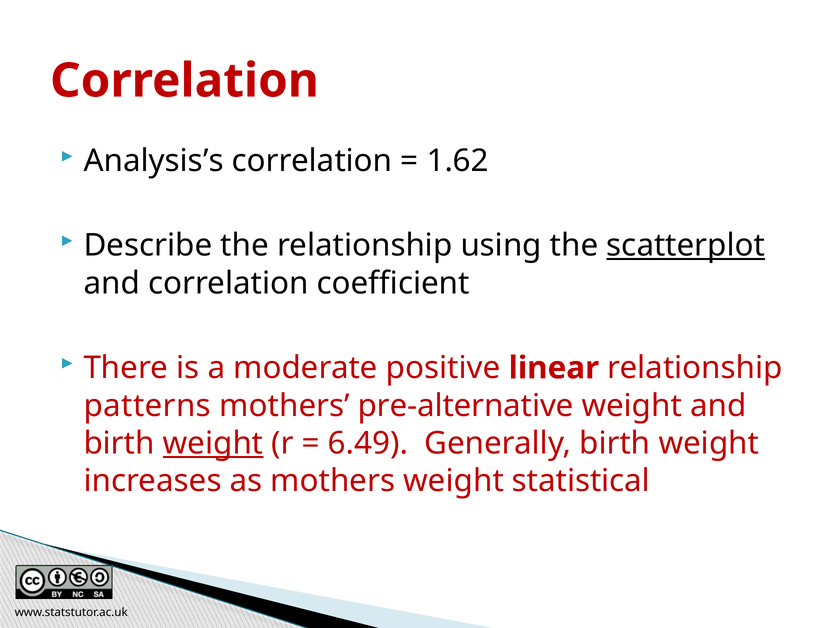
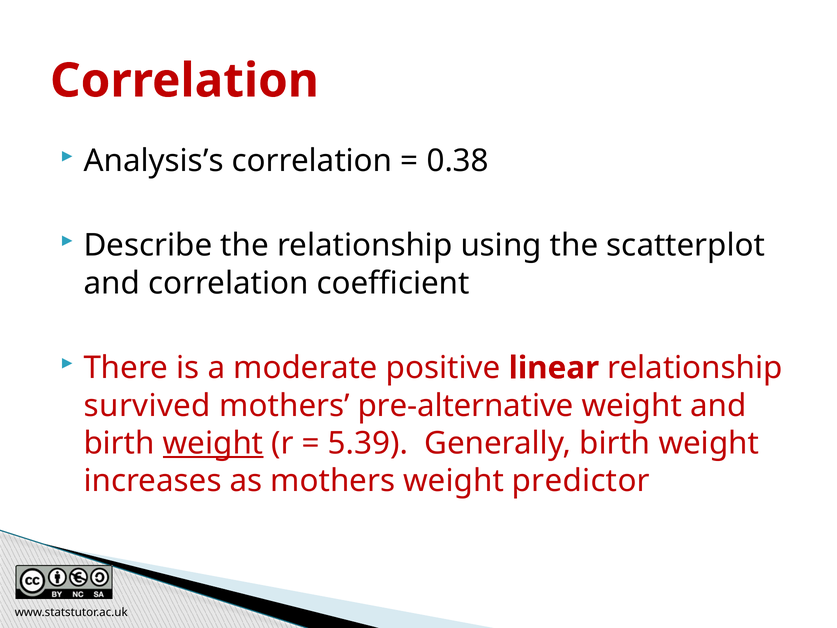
1.62: 1.62 -> 0.38
scatterplot underline: present -> none
patterns: patterns -> survived
6.49: 6.49 -> 5.39
statistical: statistical -> predictor
